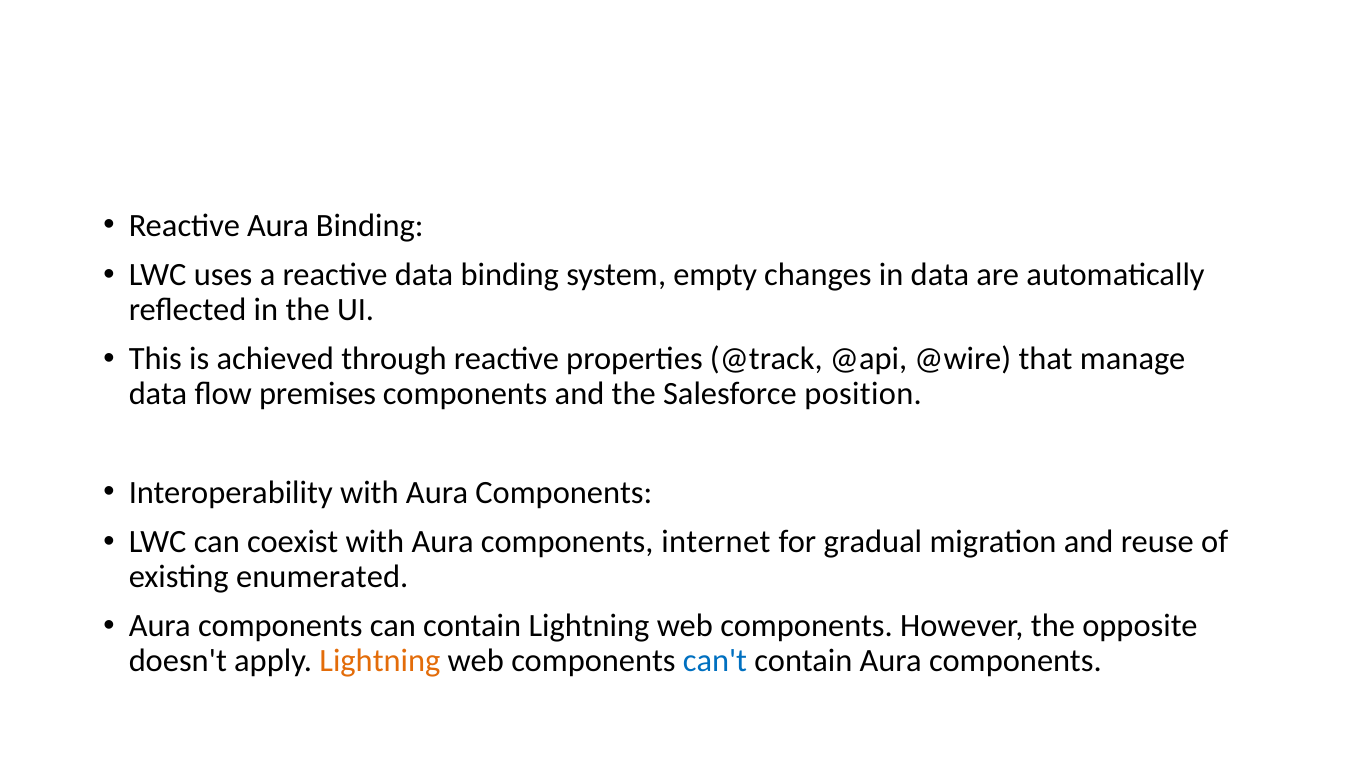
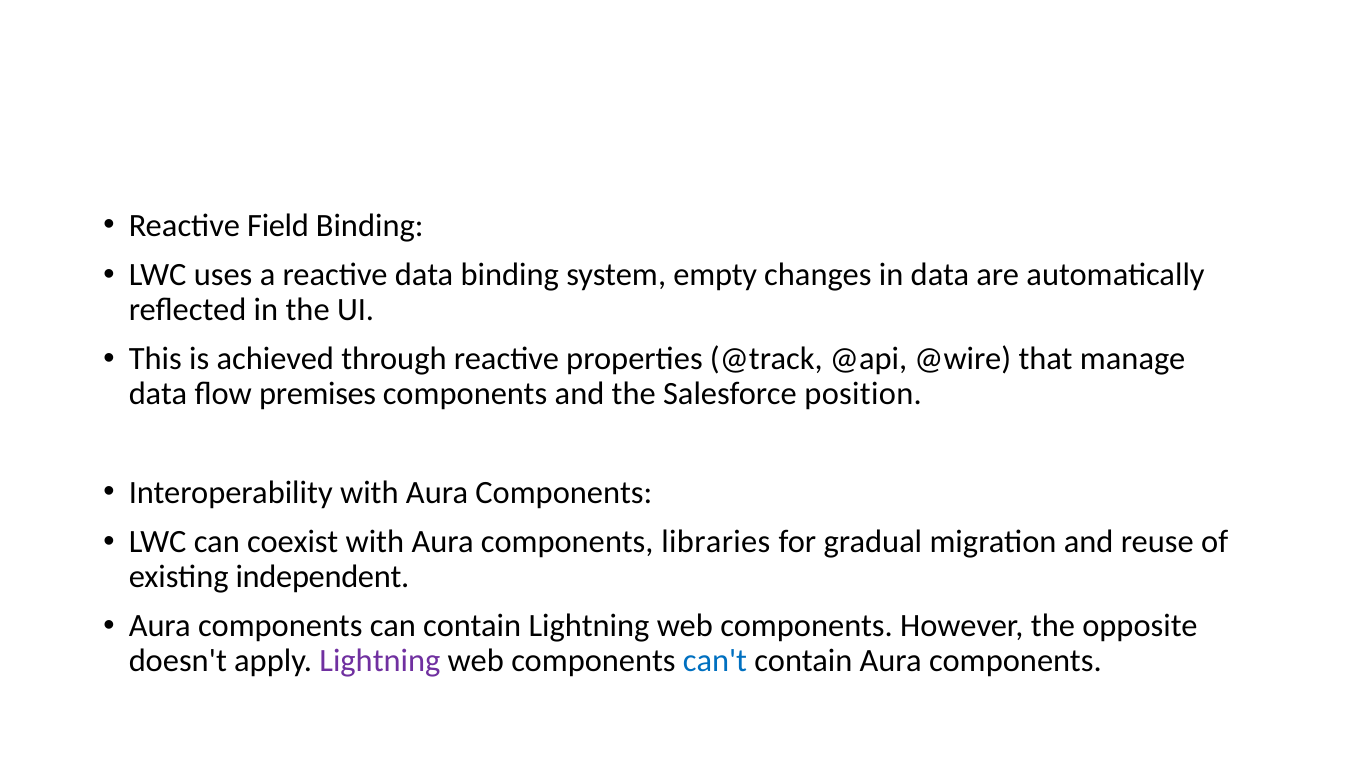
Reactive Aura: Aura -> Field
internet: internet -> libraries
enumerated: enumerated -> independent
Lightning at (380, 661) colour: orange -> purple
